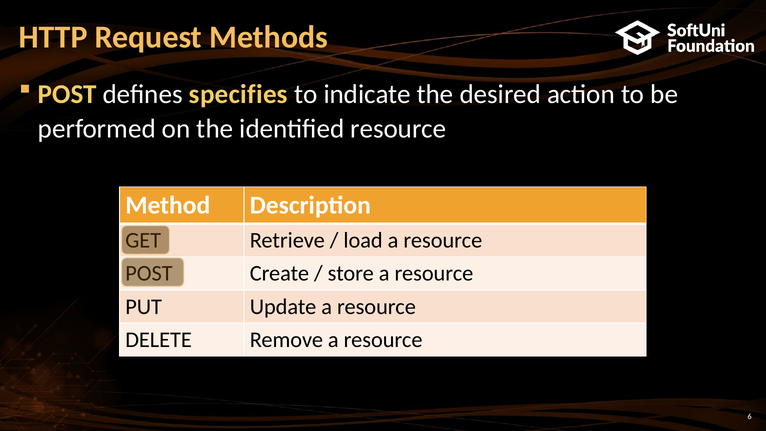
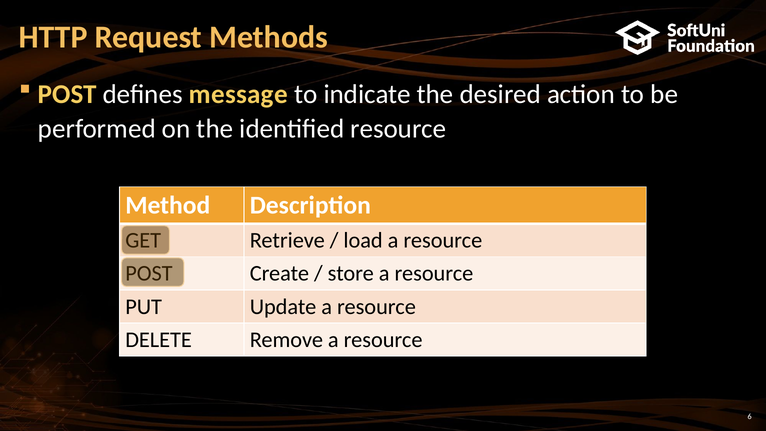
specifies: specifies -> message
